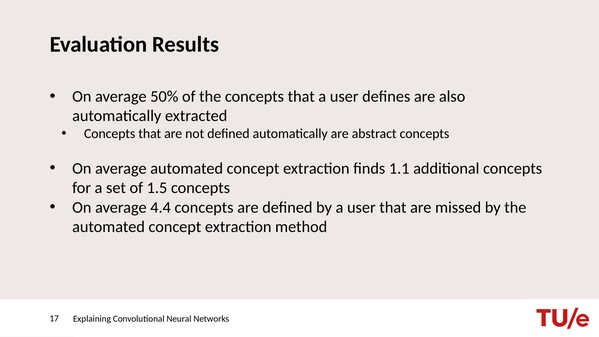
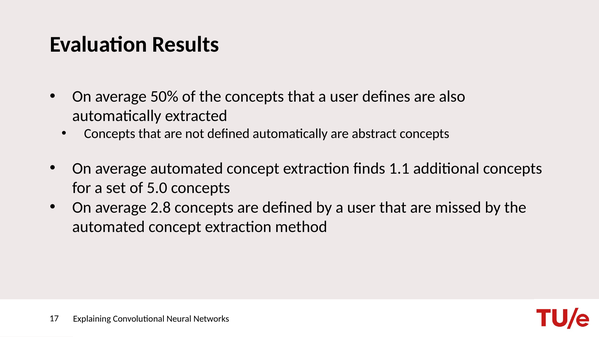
1.5: 1.5 -> 5.0
4.4: 4.4 -> 2.8
